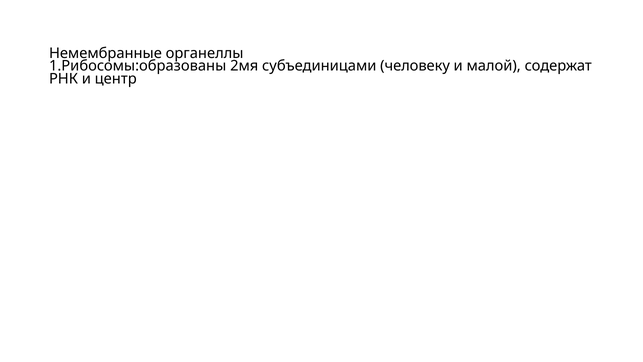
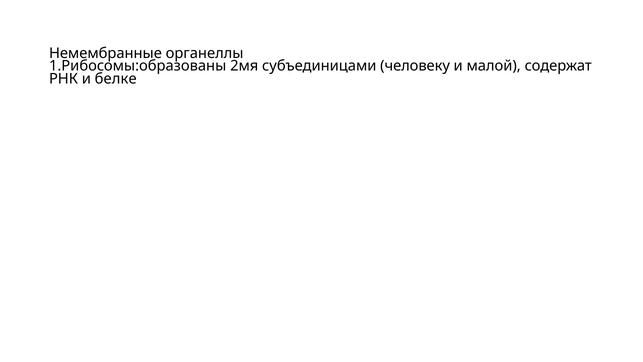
центр: центр -> белке
